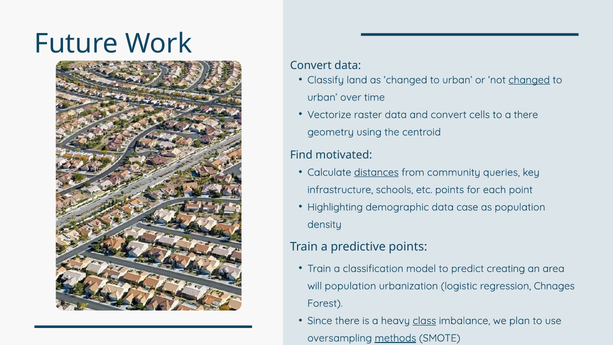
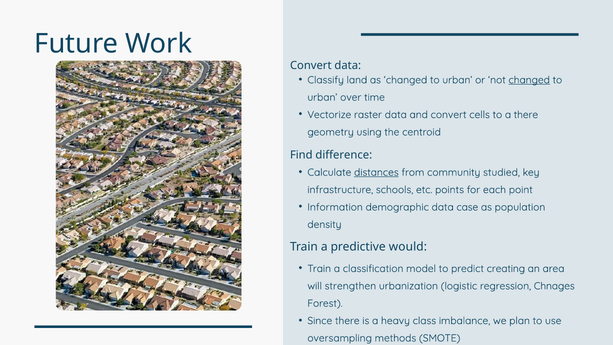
motivated: motivated -> difference
queries: queries -> studied
Highlighting: Highlighting -> Information
predictive points: points -> would
will population: population -> strengthen
class underline: present -> none
methods underline: present -> none
